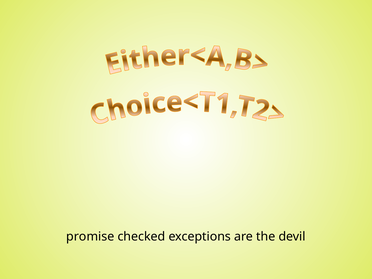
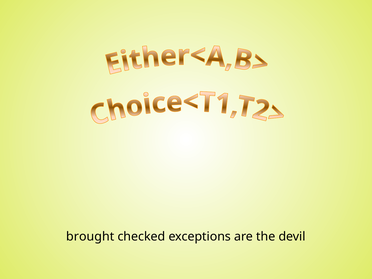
promise: promise -> brought
